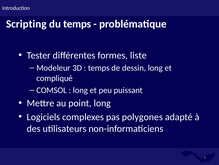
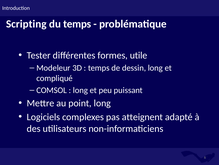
liste: liste -> utile
polygones: polygones -> atteignent
